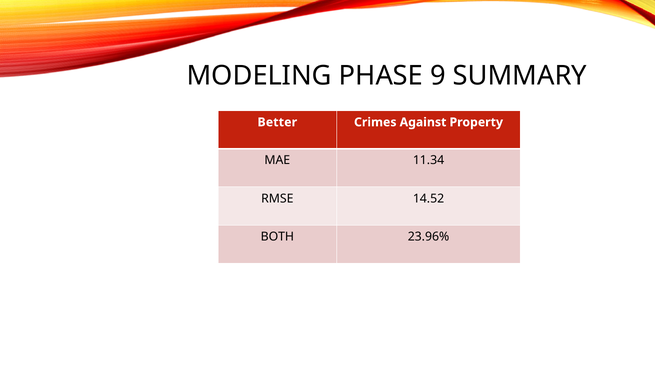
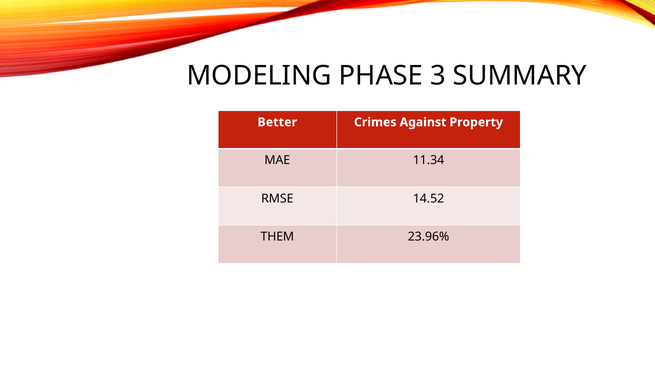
9: 9 -> 3
BOTH: BOTH -> THEM
